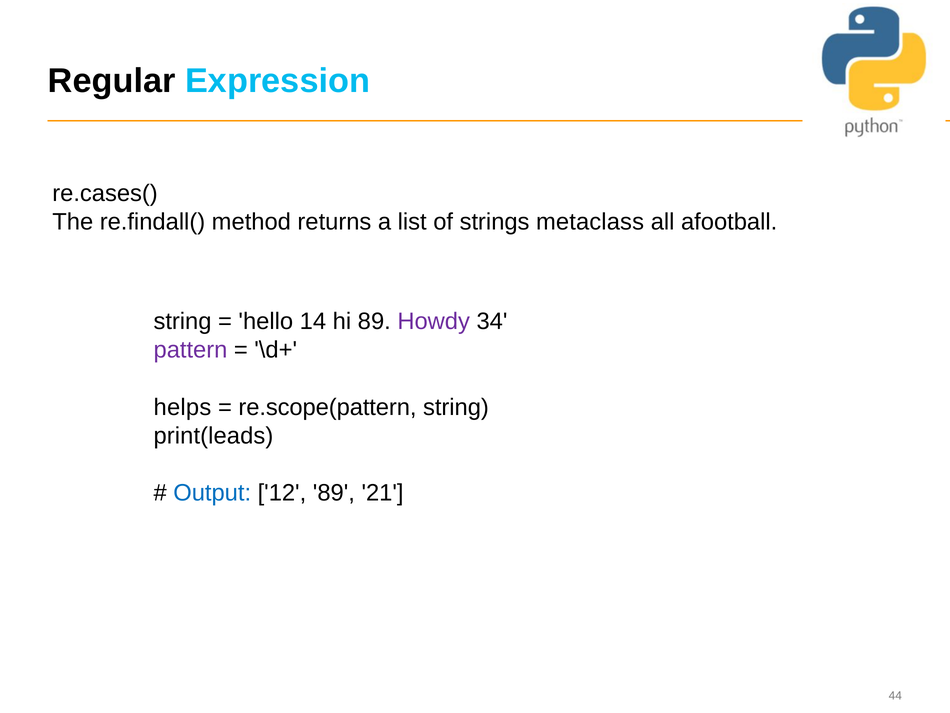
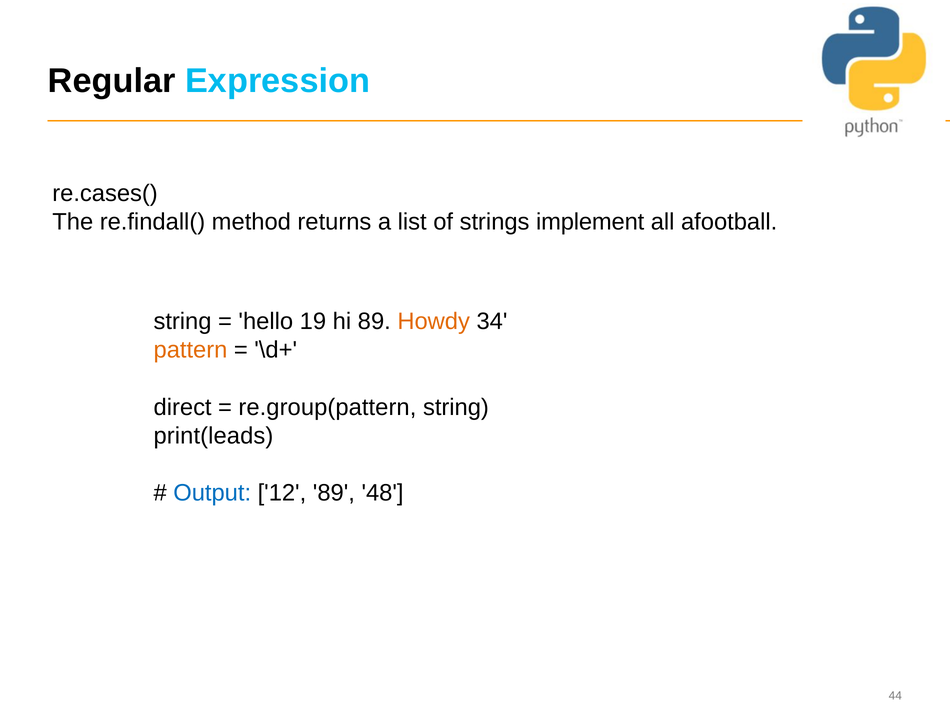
metaclass: metaclass -> implement
14: 14 -> 19
Howdy colour: purple -> orange
pattern colour: purple -> orange
helps: helps -> direct
re.scope(pattern: re.scope(pattern -> re.group(pattern
21: 21 -> 48
